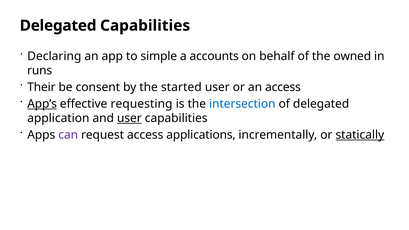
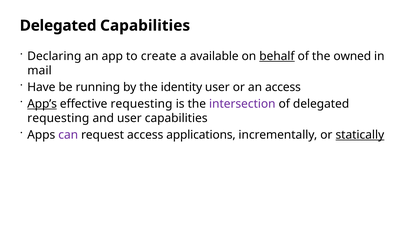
simple: simple -> create
accounts: accounts -> available
behalf underline: none -> present
runs: runs -> mail
Their: Their -> Have
consent: consent -> running
started: started -> identity
intersection colour: blue -> purple
application at (58, 118): application -> requesting
user at (129, 118) underline: present -> none
